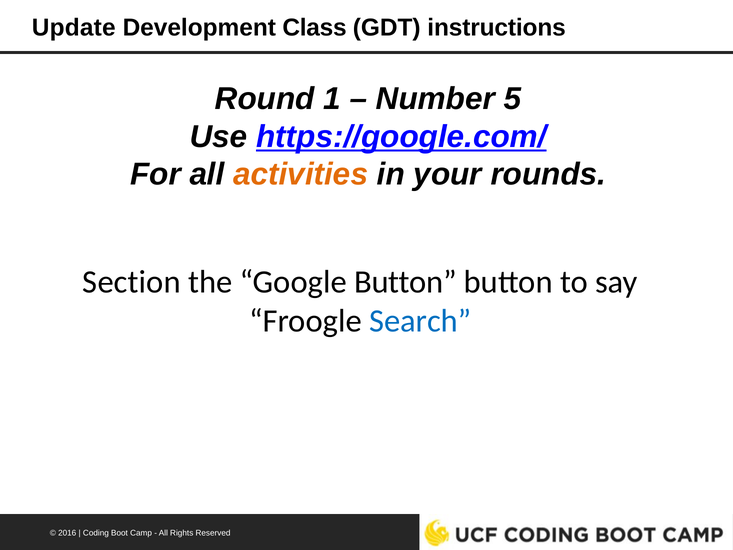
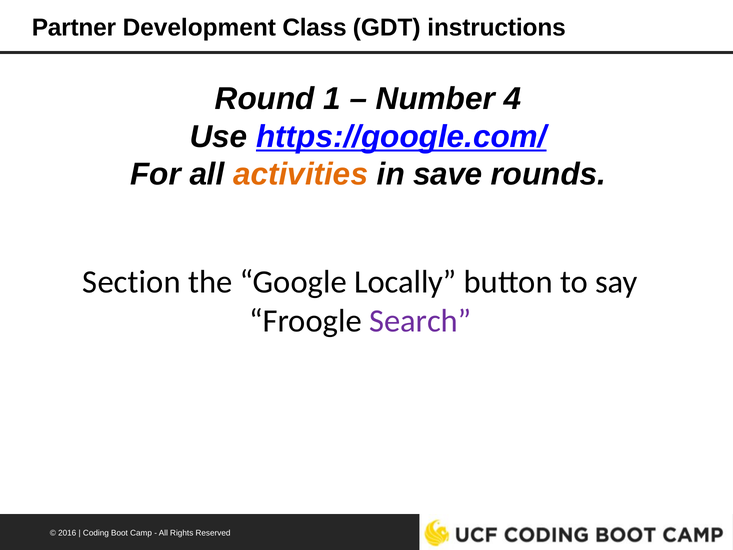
Update: Update -> Partner
5: 5 -> 4
your: your -> save
Google Button: Button -> Locally
Search colour: blue -> purple
